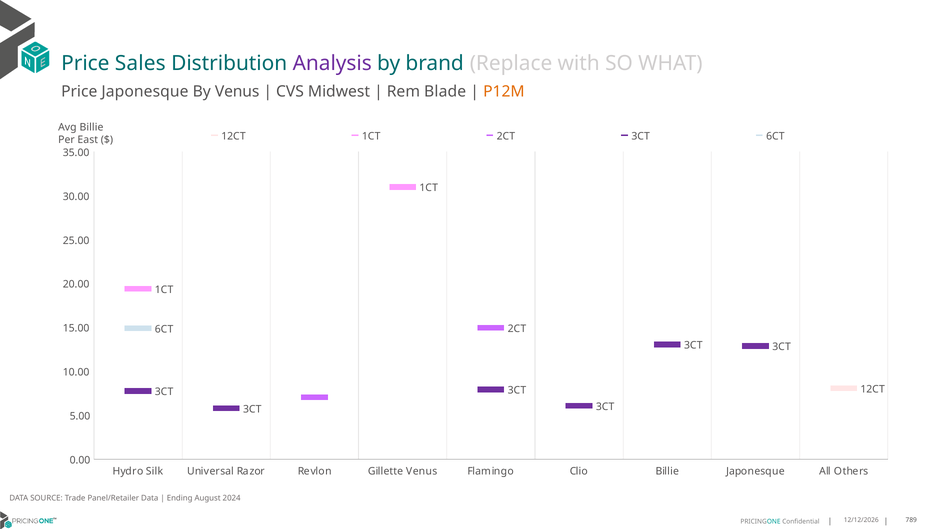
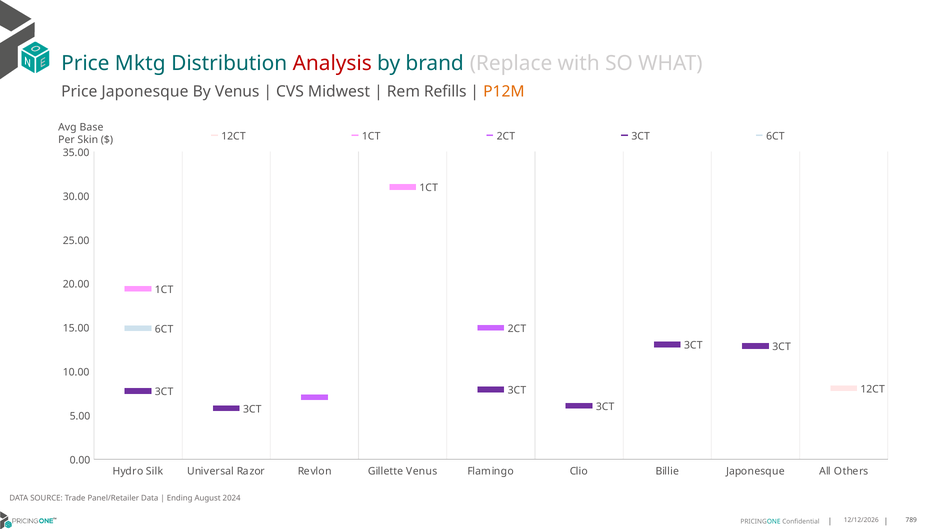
Sales: Sales -> Mktg
Analysis colour: purple -> red
Blade: Blade -> Refills
Avg Billie: Billie -> Base
East: East -> Skin
